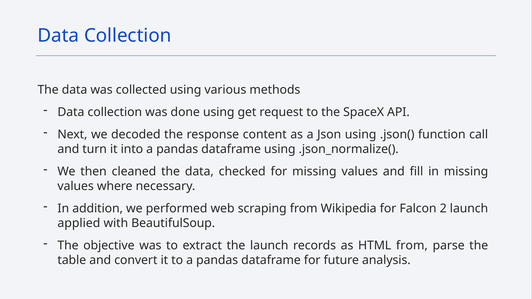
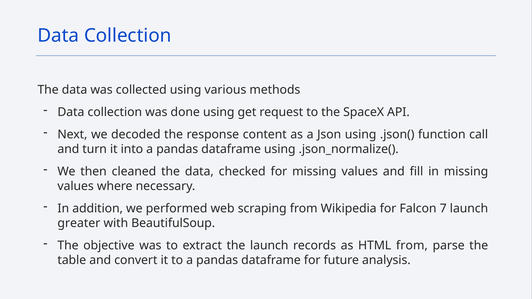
2: 2 -> 7
applied: applied -> greater
